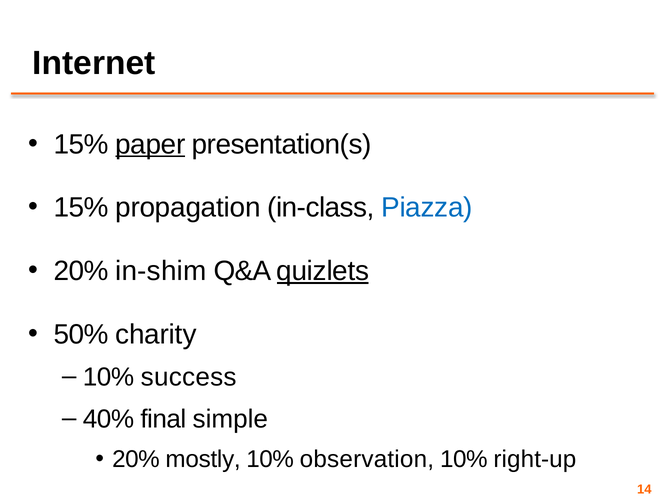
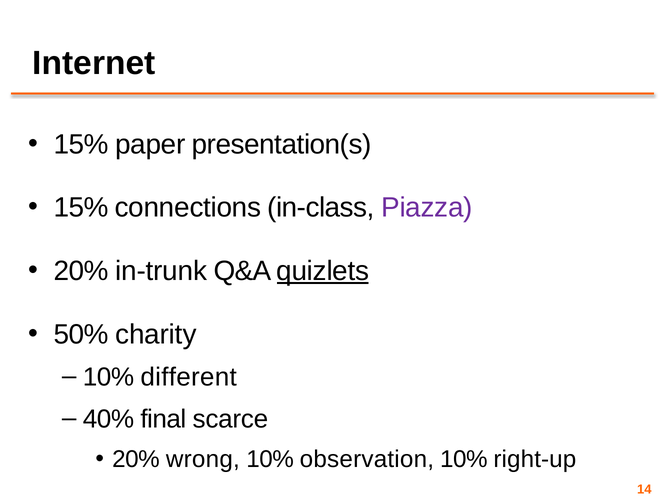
paper underline: present -> none
propagation: propagation -> connections
Piazza colour: blue -> purple
in-shim: in-shim -> in-trunk
success: success -> different
simple: simple -> scarce
mostly: mostly -> wrong
